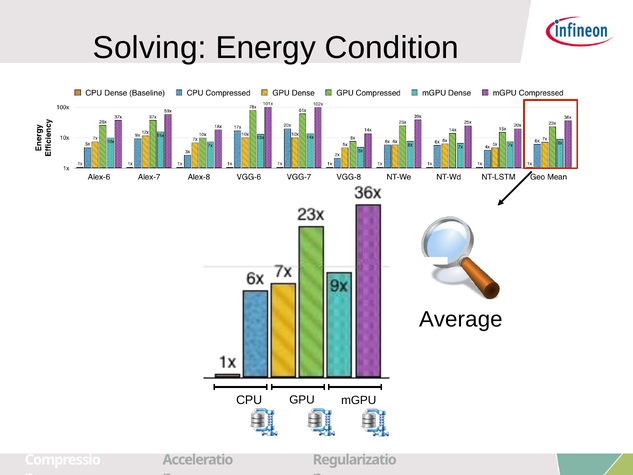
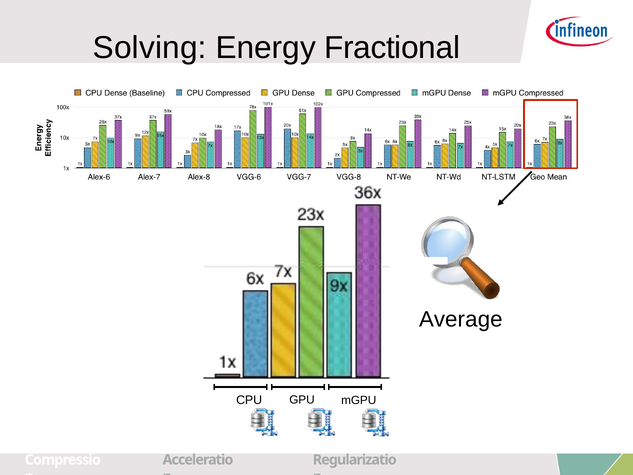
Condition: Condition -> Fractional
